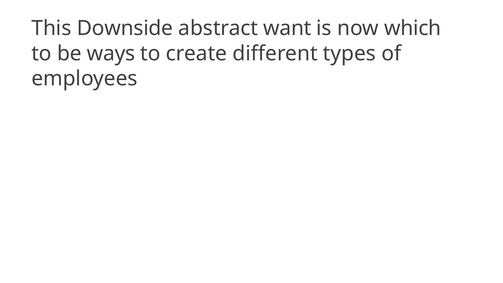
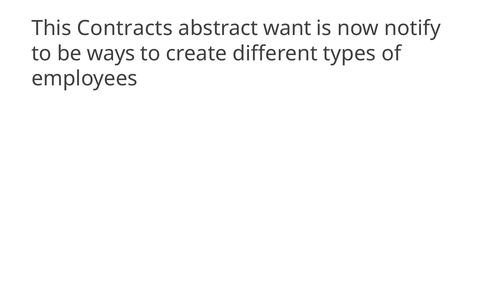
Downside: Downside -> Contracts
which: which -> notify
